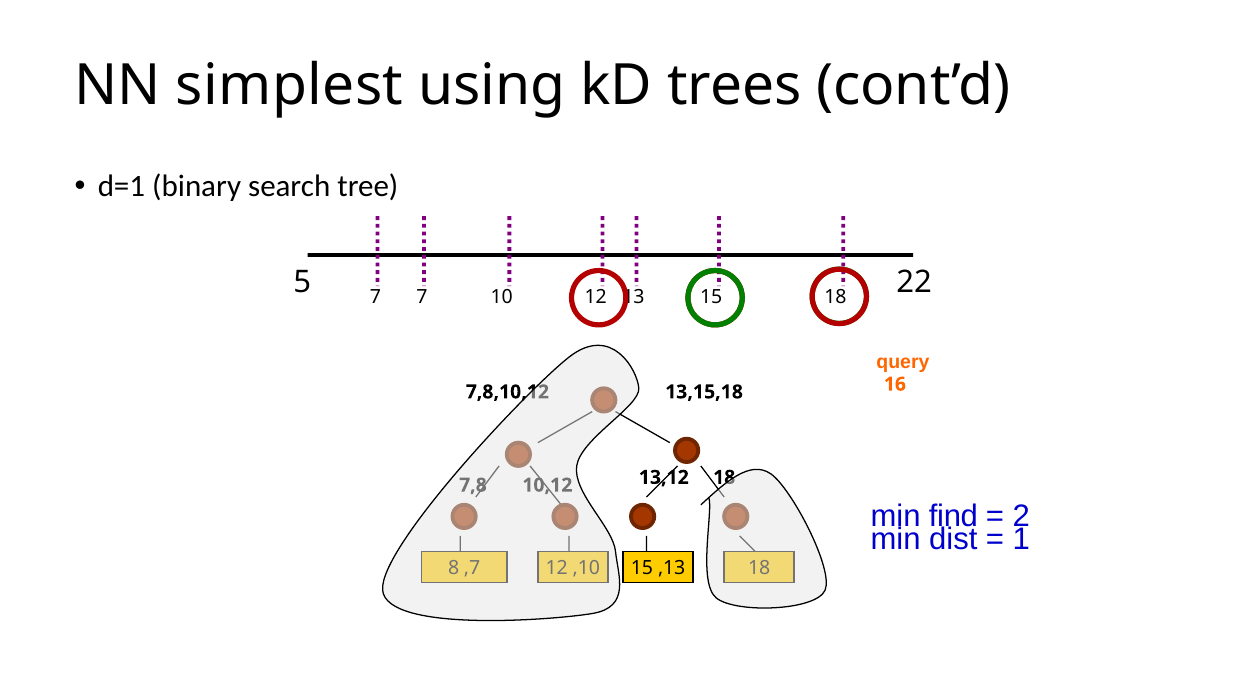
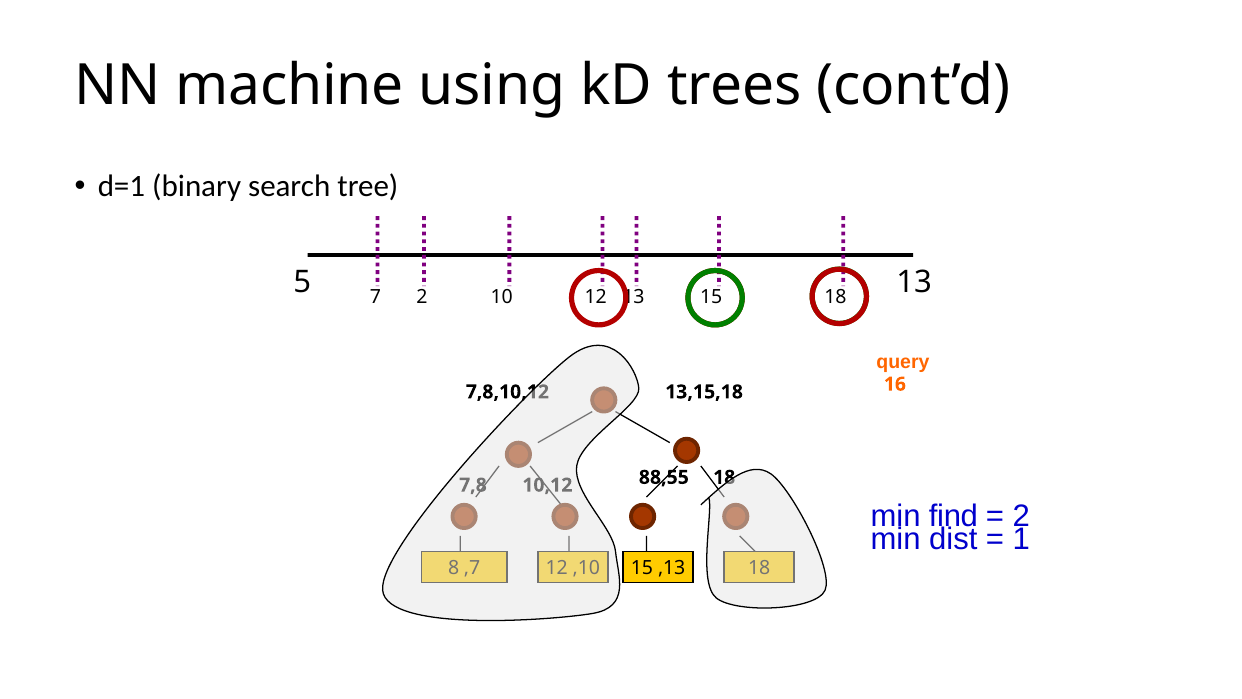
simplest: simplest -> machine
5 22: 22 -> 13
7 7: 7 -> 2
13,12: 13,12 -> 88,55
